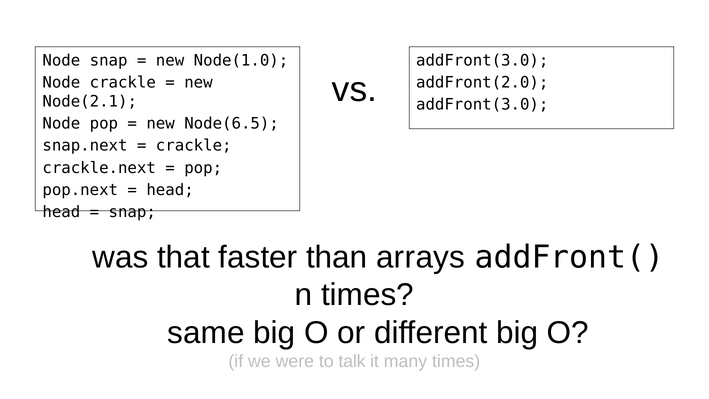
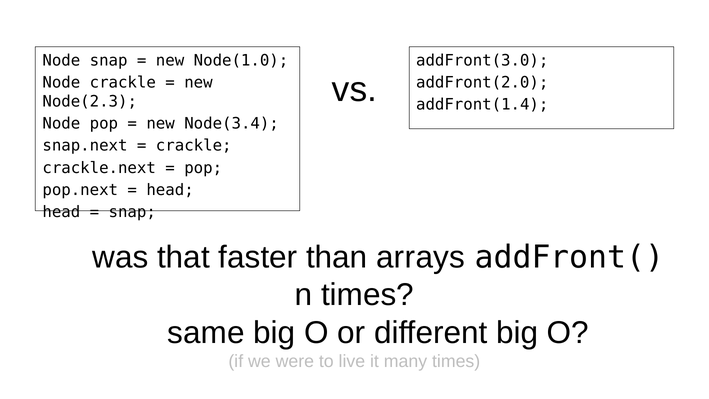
Node(2.1: Node(2.1 -> Node(2.3
addFront(3.0 at (482, 105): addFront(3.0 -> addFront(1.4
Node(6.5: Node(6.5 -> Node(3.4
talk: talk -> live
